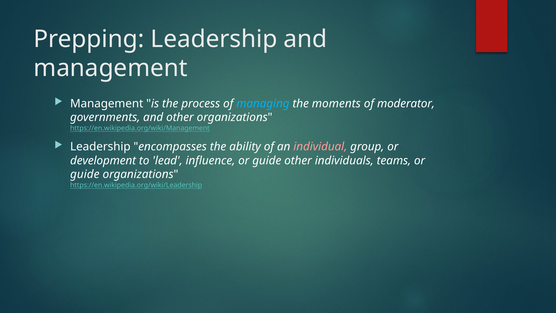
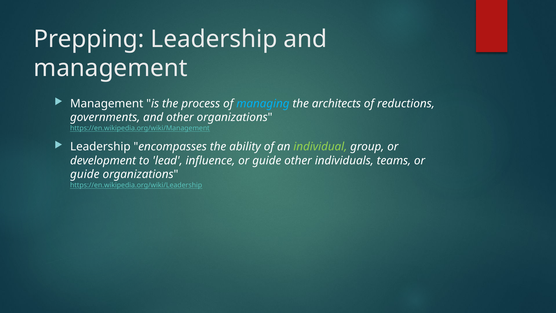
moments: moments -> architects
moderator: moderator -> reductions
individual colour: pink -> light green
